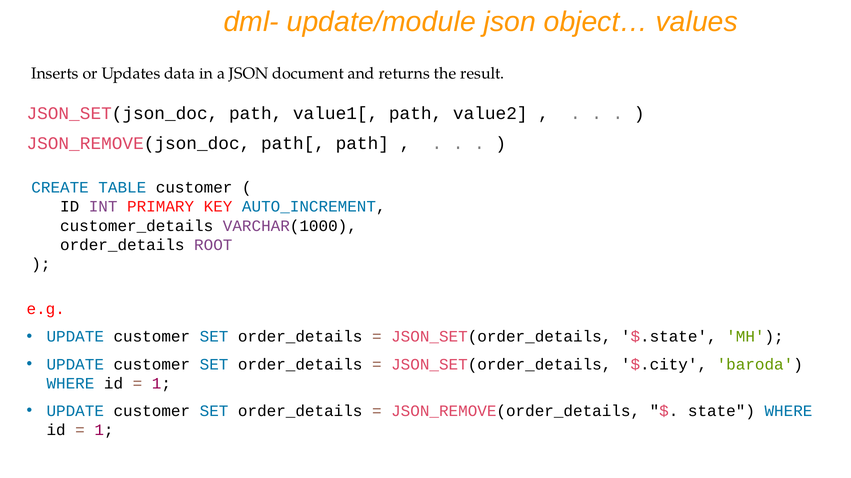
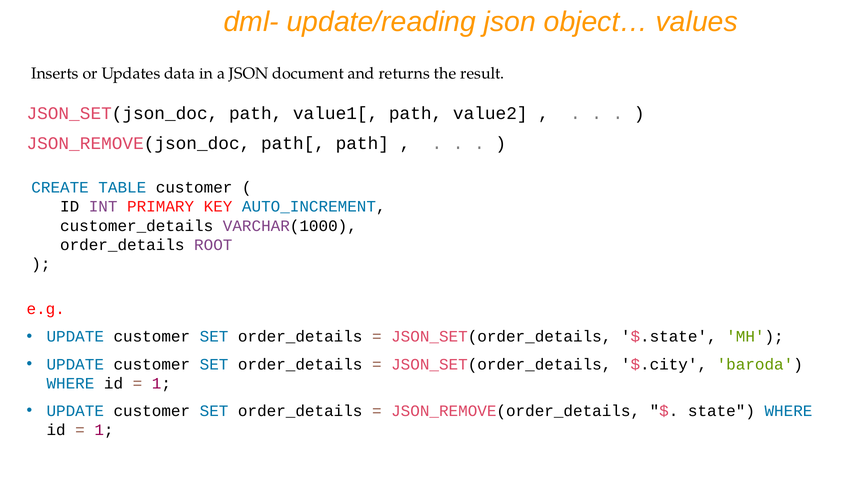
update/module: update/module -> update/reading
